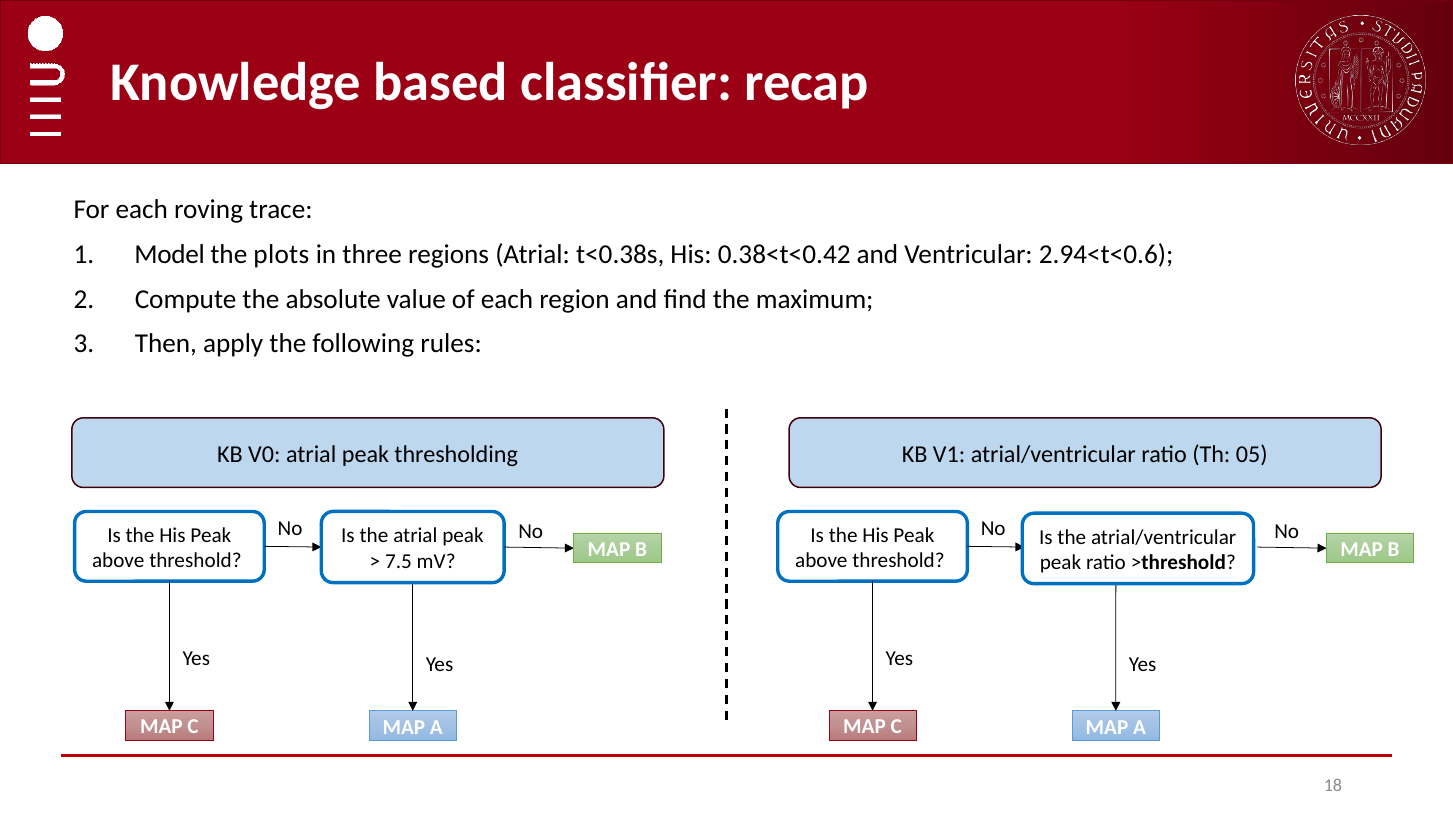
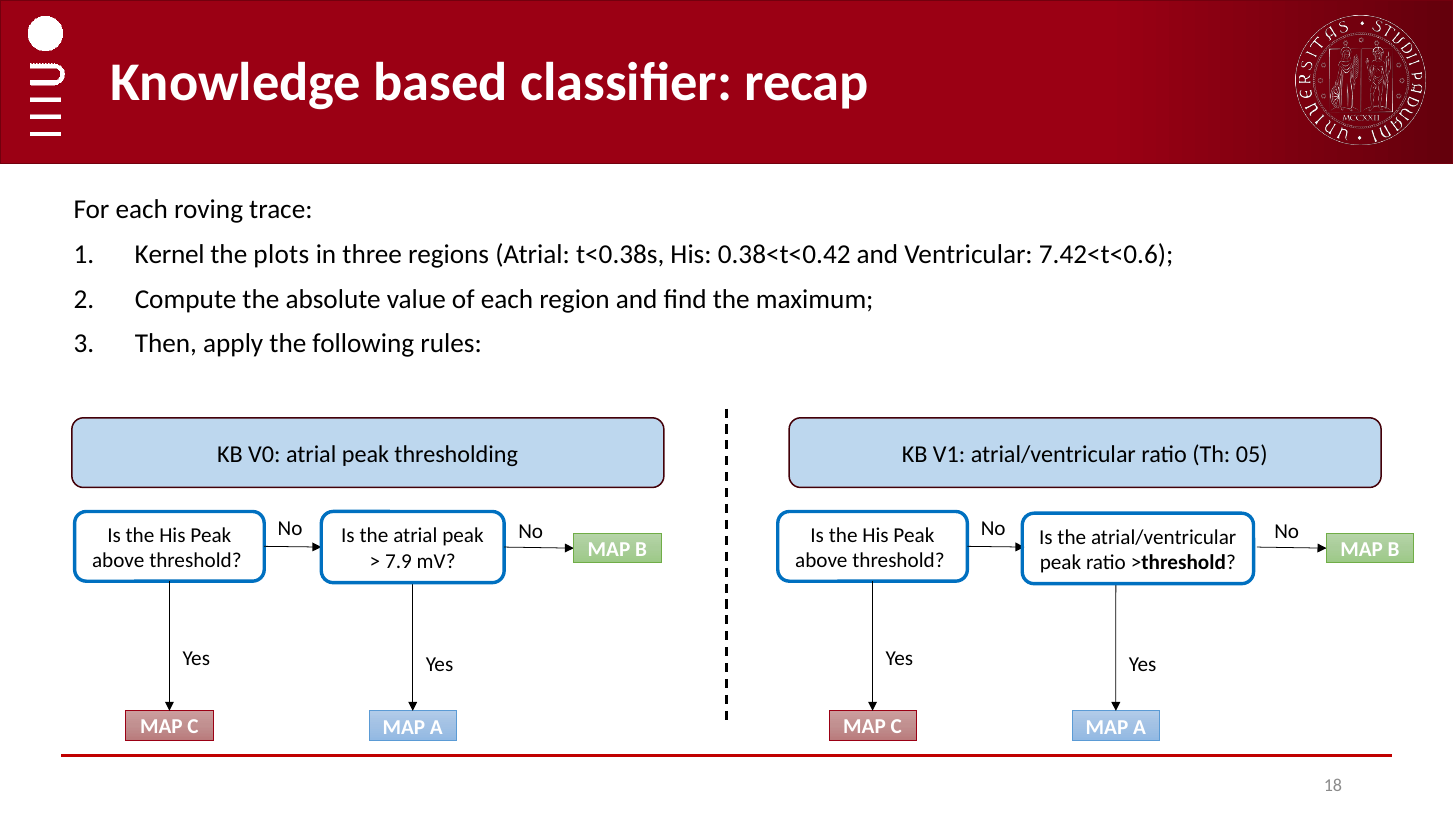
Model: Model -> Kernel
2.94<t<0.6: 2.94<t<0.6 -> 7.42<t<0.6
7.5: 7.5 -> 7.9
